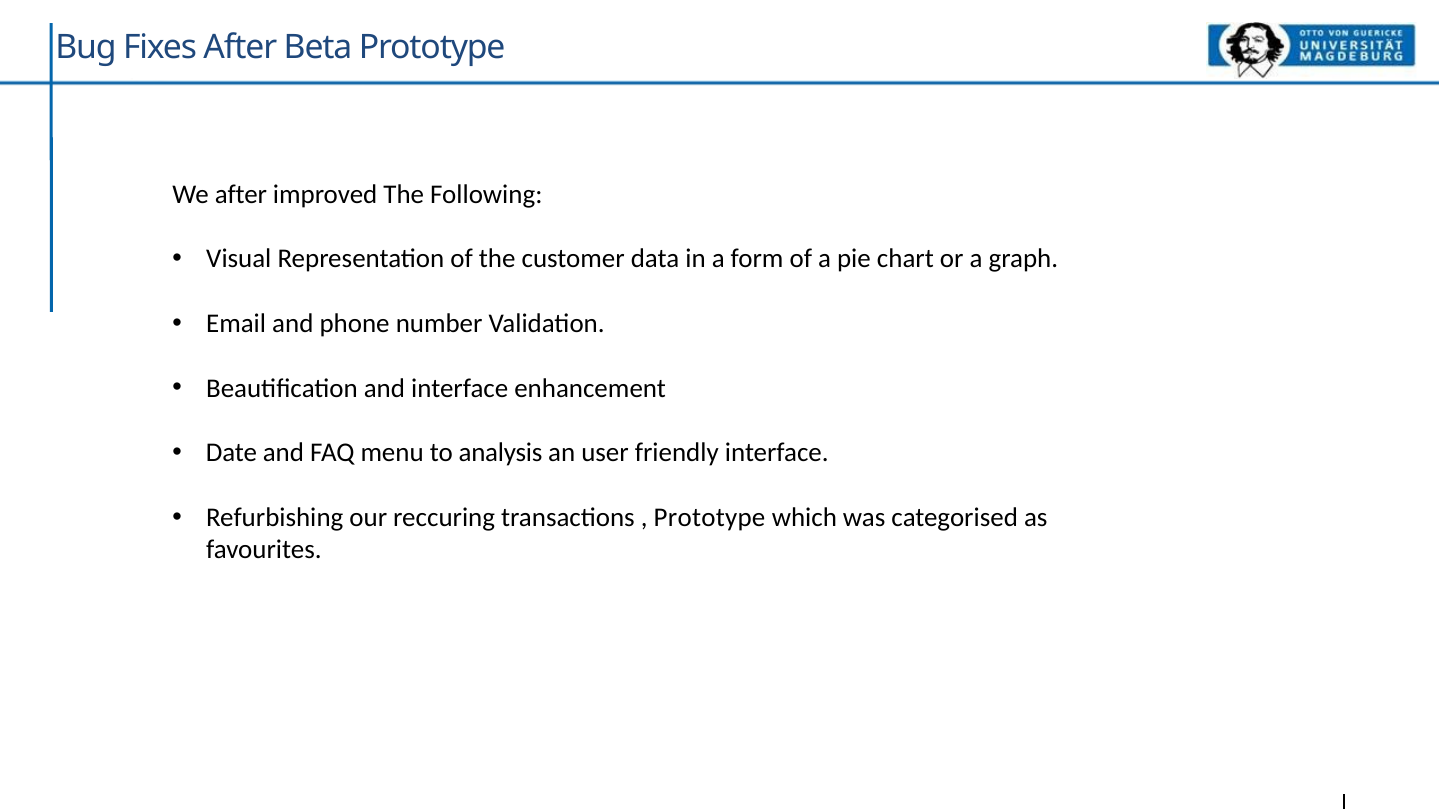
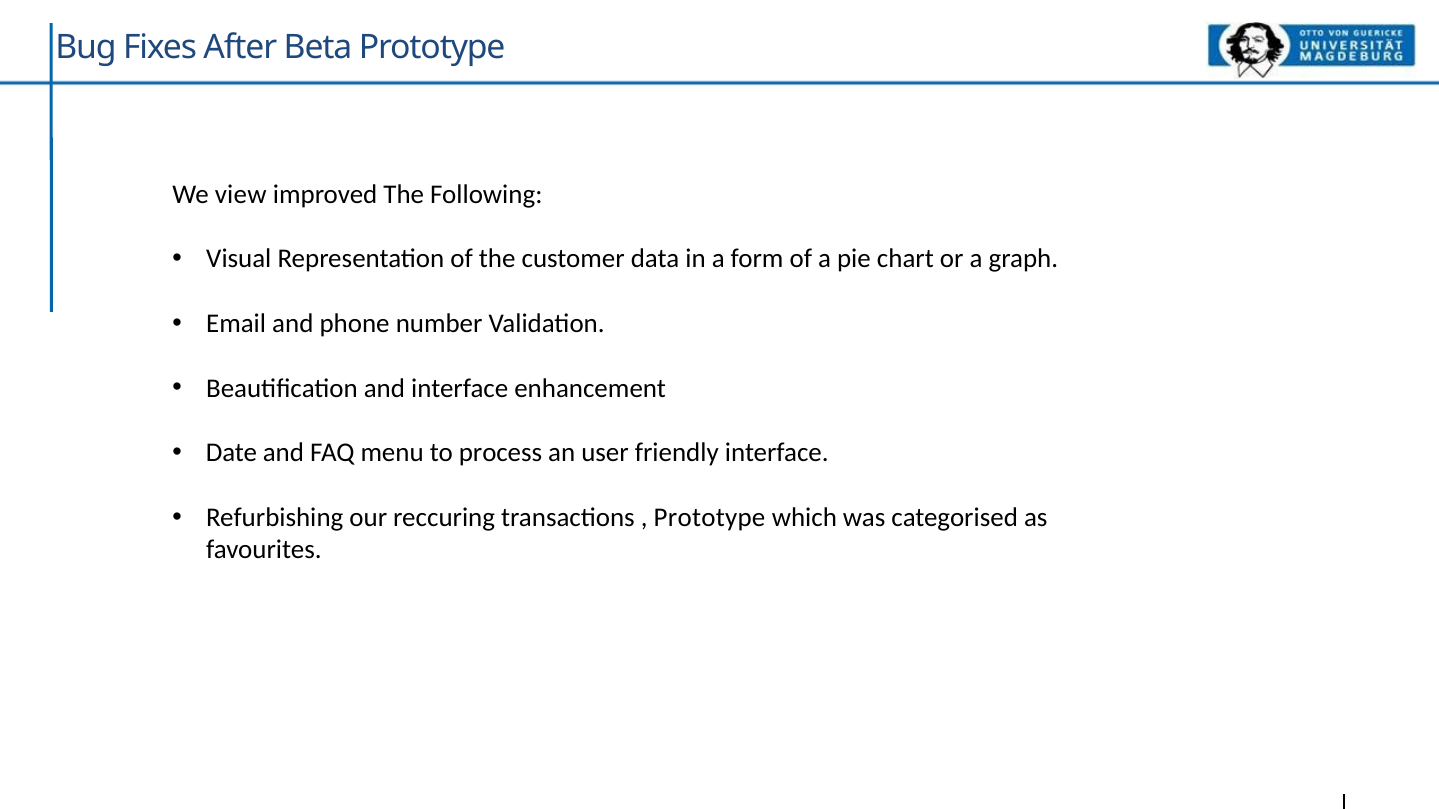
We after: after -> view
analysis: analysis -> process
